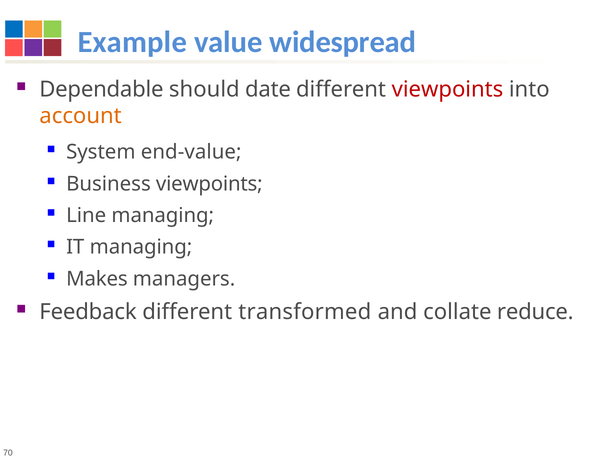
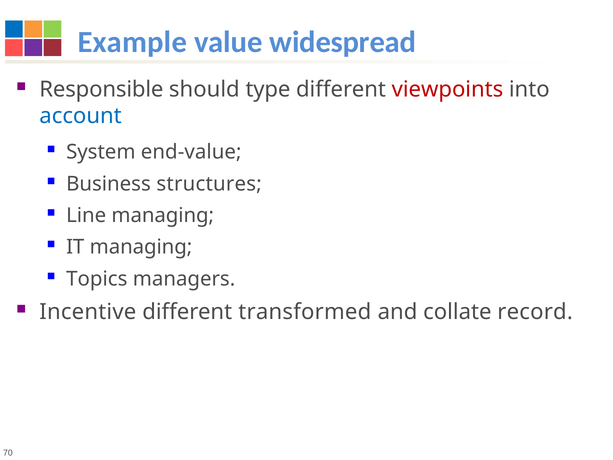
Dependable: Dependable -> Responsible
date: date -> type
account colour: orange -> blue
Business viewpoints: viewpoints -> structures
Makes: Makes -> Topics
Feedback: Feedback -> Incentive
reduce: reduce -> record
